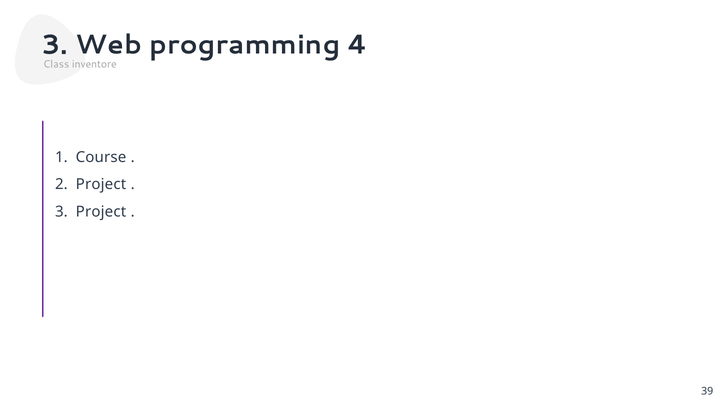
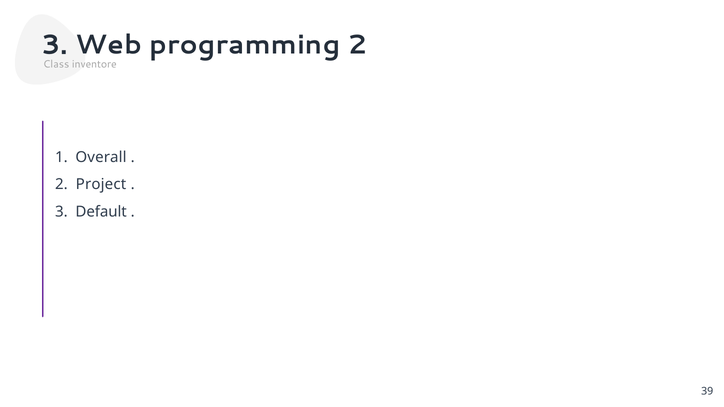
programming 4: 4 -> 2
Course: Course -> Overall
3 Project: Project -> Default
